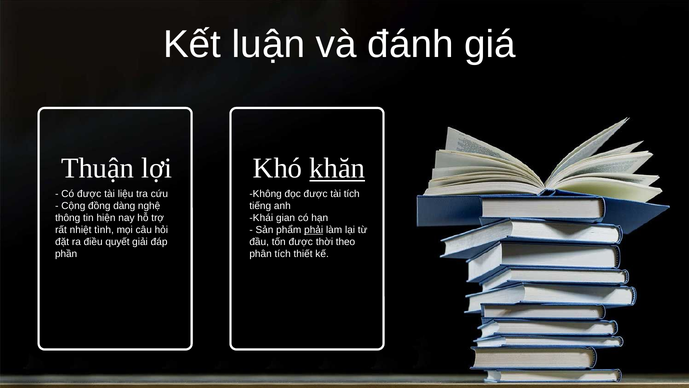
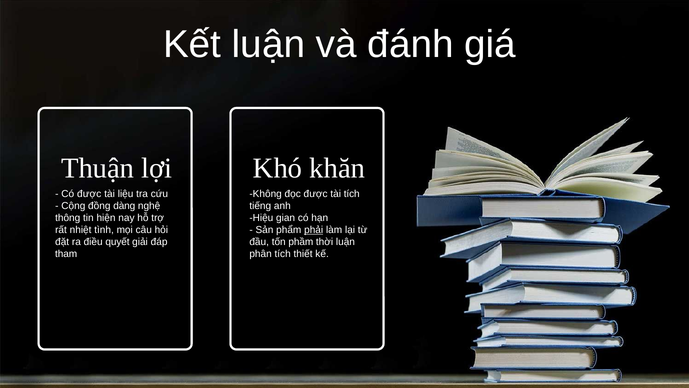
khăn underline: present -> none
Khái: Khái -> Hiệu
tốn được: được -> phầm
thời theo: theo -> luận
phần: phần -> tham
